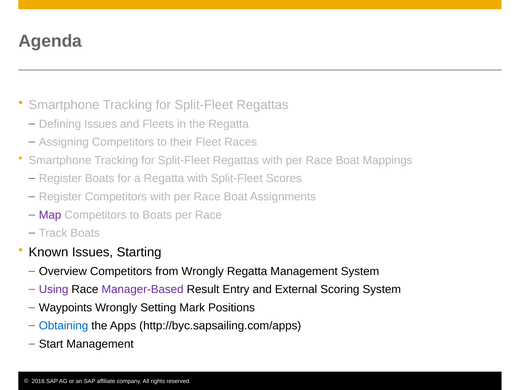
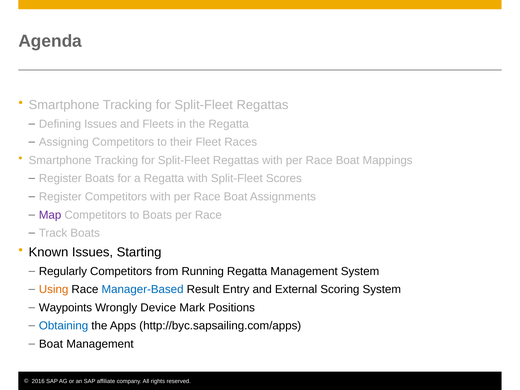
Overview: Overview -> Regularly
from Wrongly: Wrongly -> Running
Using colour: purple -> orange
Manager-Based colour: purple -> blue
Setting: Setting -> Device
Start at (51, 344): Start -> Boat
